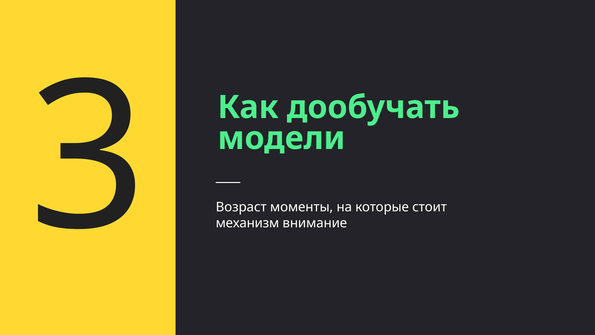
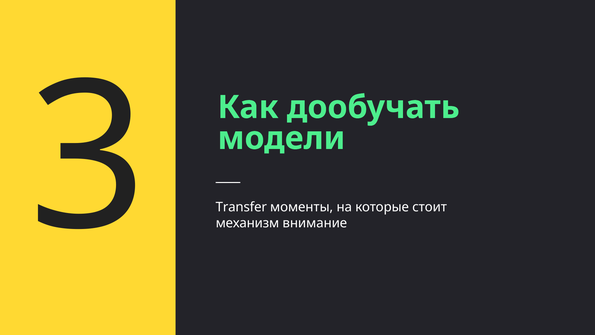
Возраст: Возраст -> Transfer
